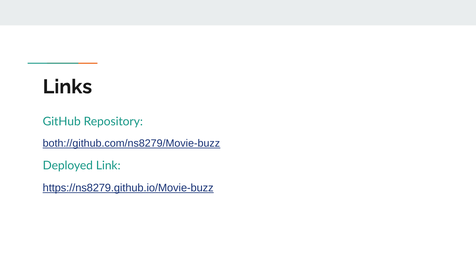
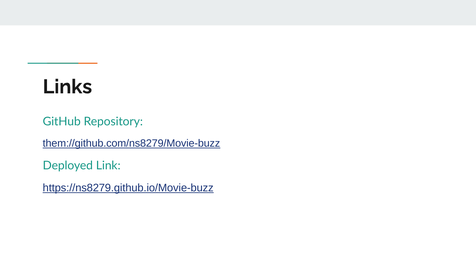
both://github.com/ns8279/Movie-buzz: both://github.com/ns8279/Movie-buzz -> them://github.com/ns8279/Movie-buzz
